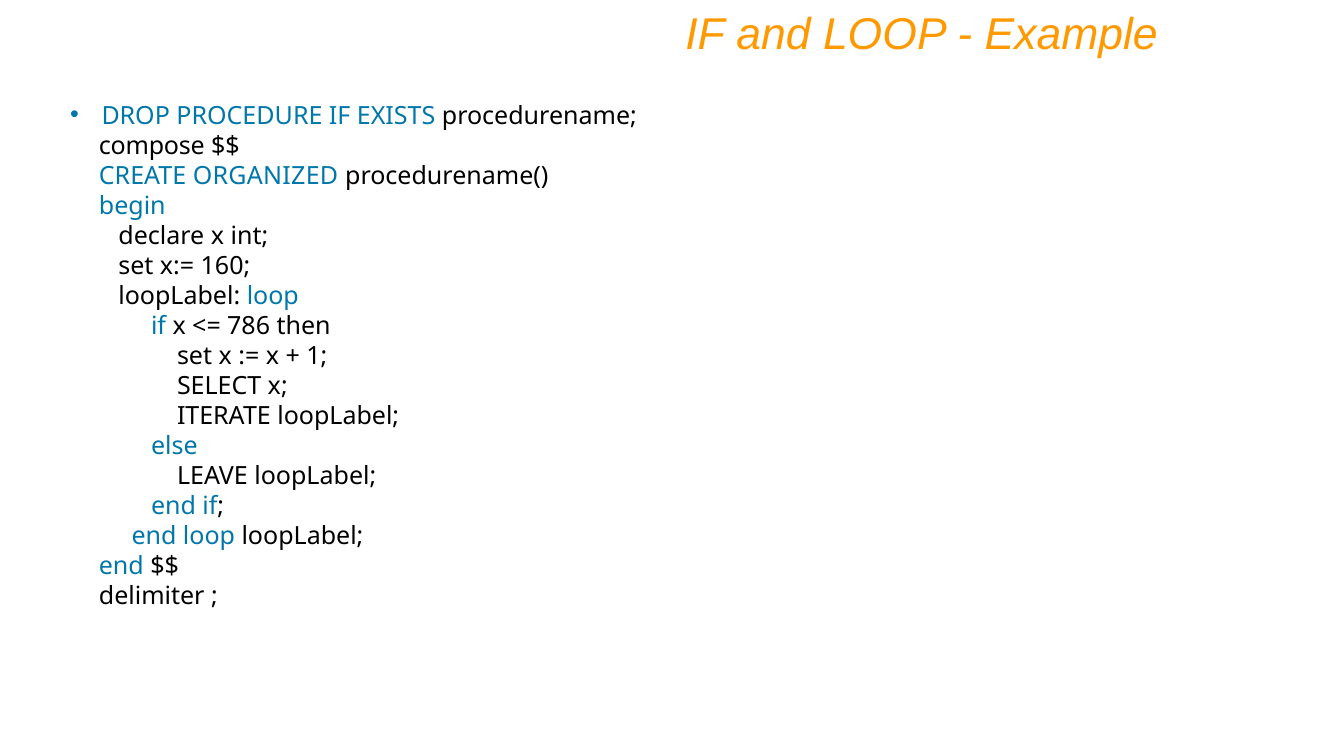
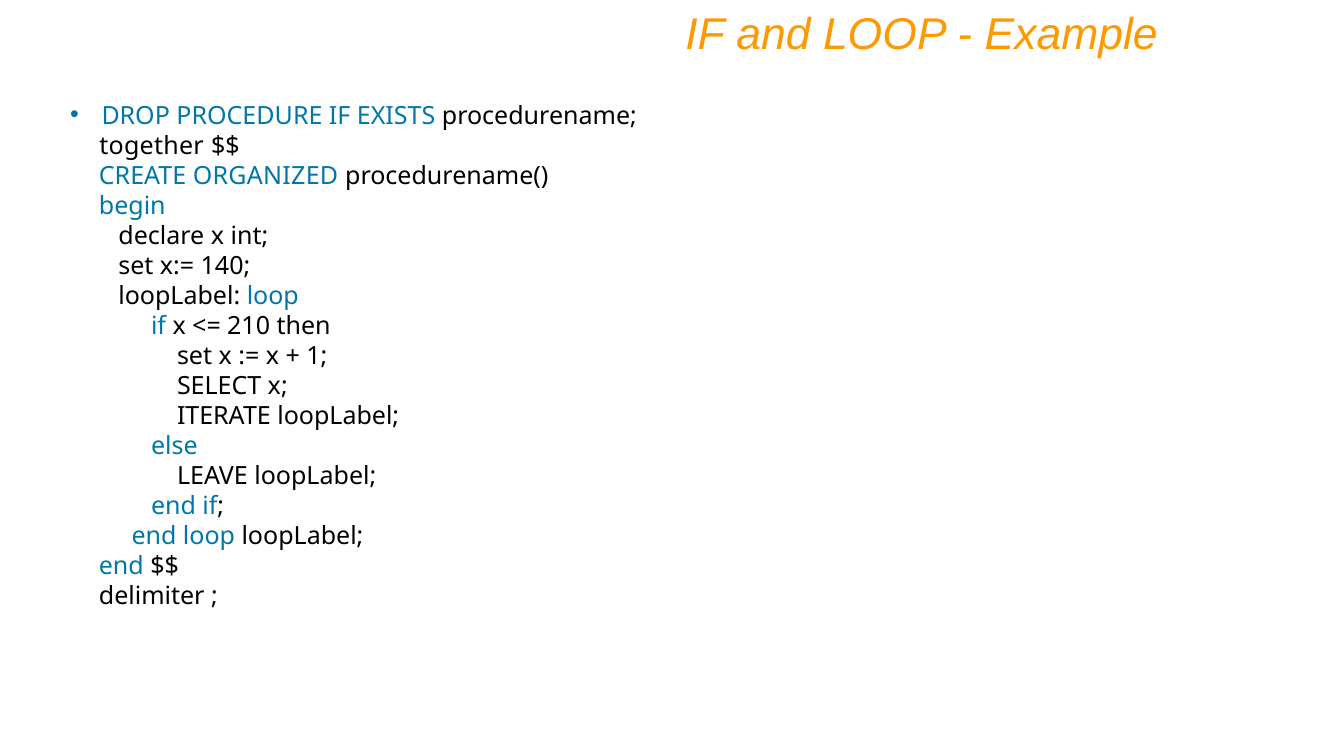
compose: compose -> together
160: 160 -> 140
786: 786 -> 210
